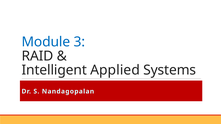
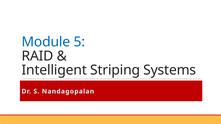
3: 3 -> 5
Applied: Applied -> Striping
